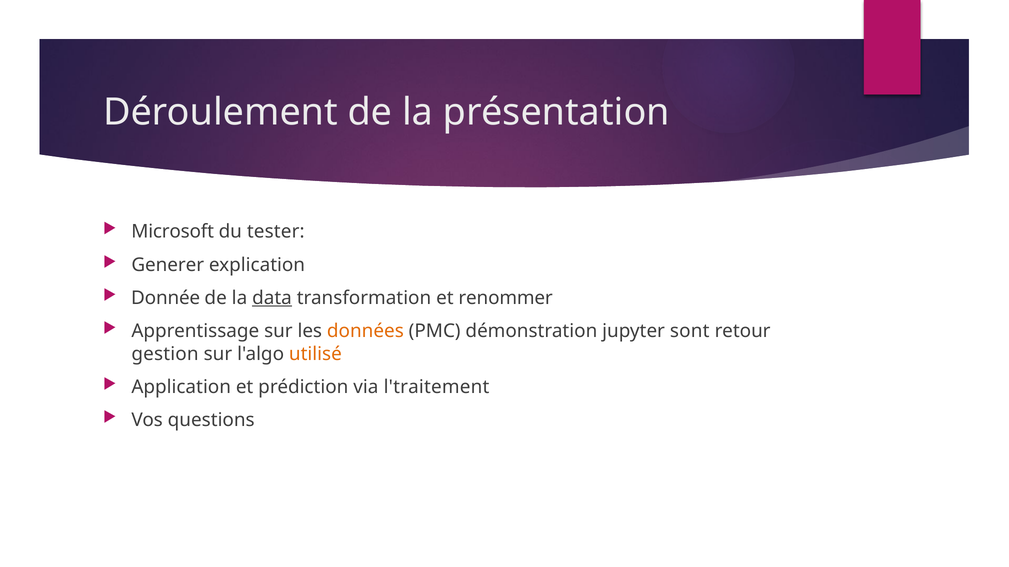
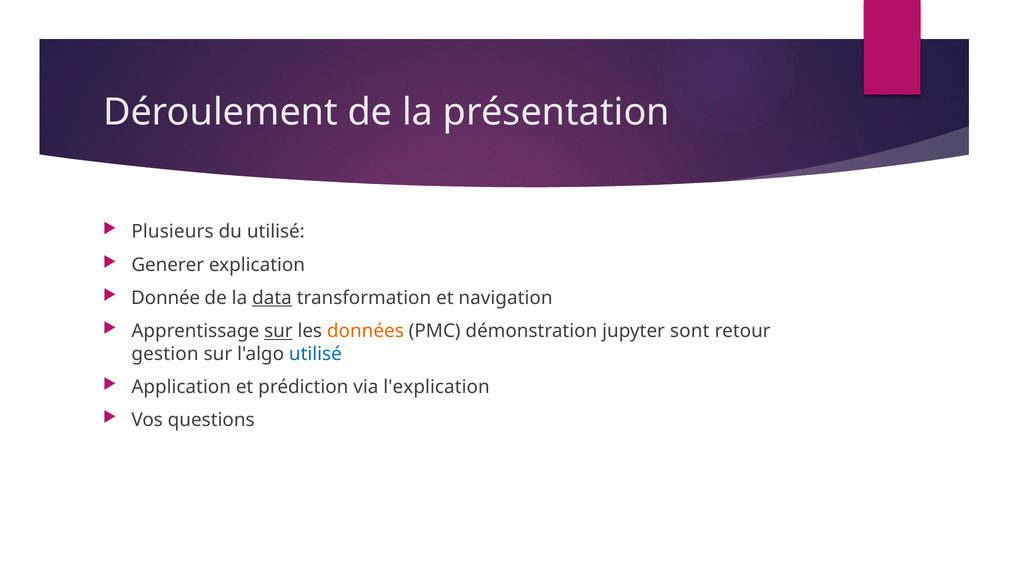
Microsoft: Microsoft -> Plusieurs
du tester: tester -> utilisé
renommer: renommer -> navigation
sur at (278, 332) underline: none -> present
utilisé at (315, 354) colour: orange -> blue
l'traitement: l'traitement -> l'explication
